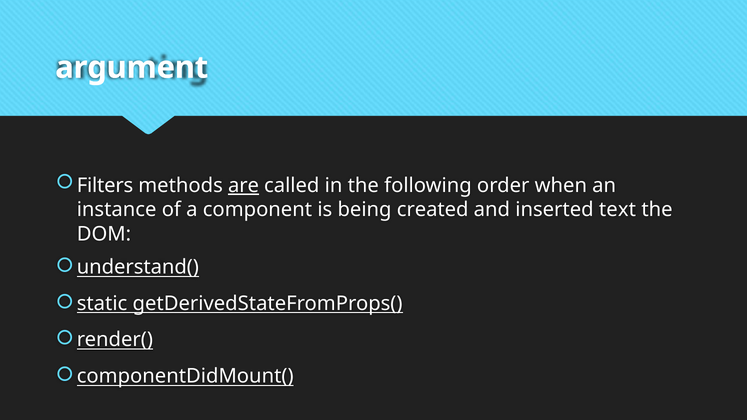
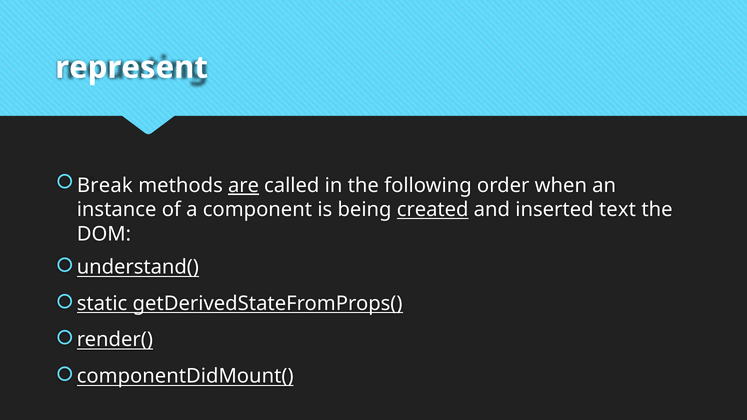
argument: argument -> represent
Filters: Filters -> Break
created underline: none -> present
